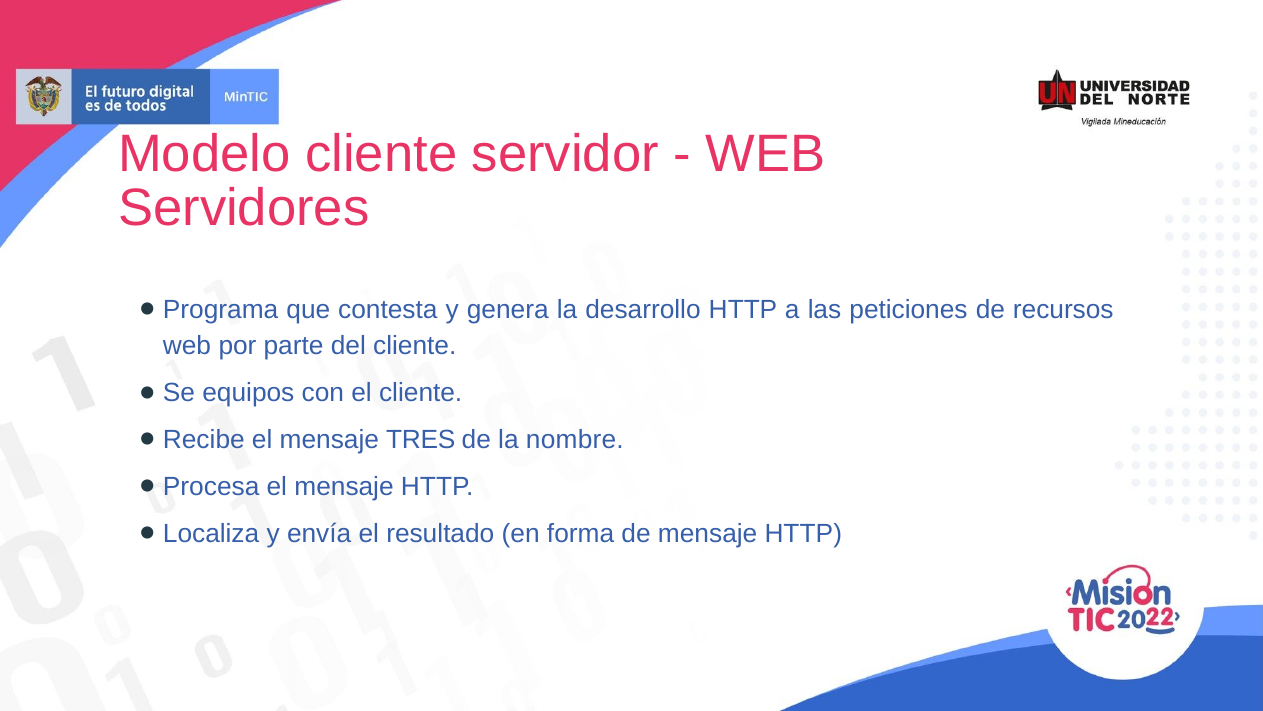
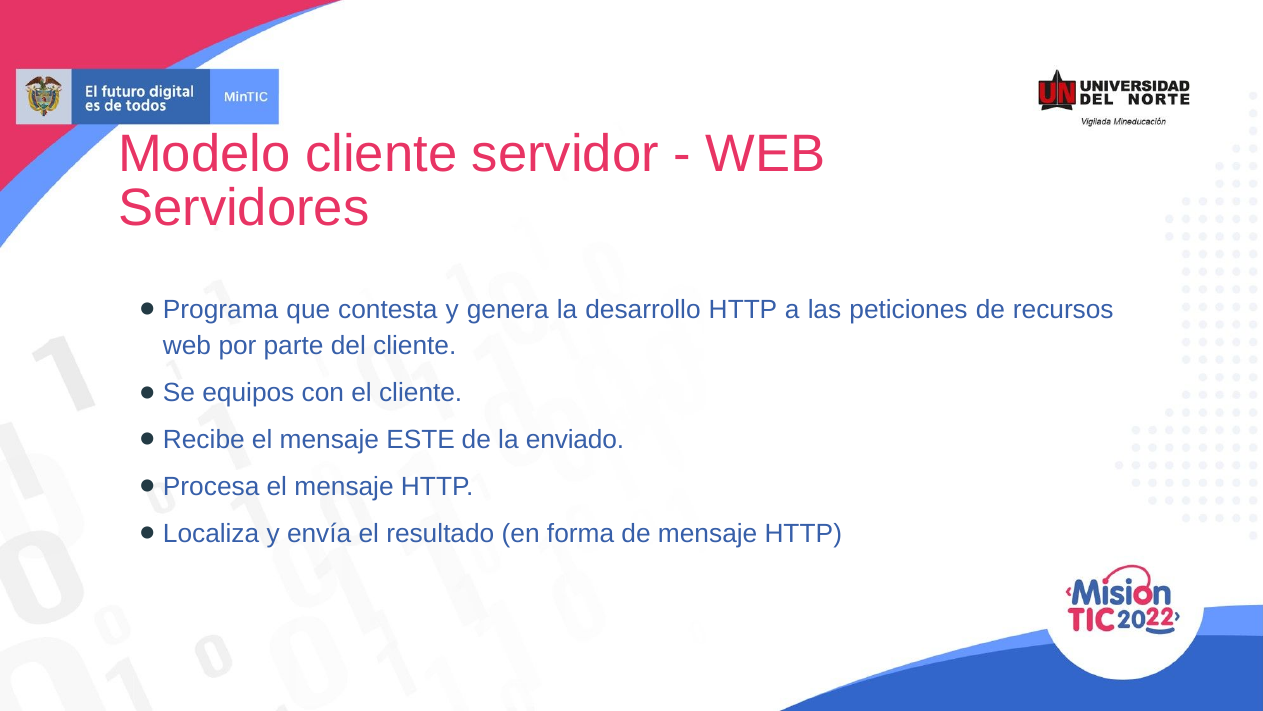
TRES: TRES -> ESTE
nombre: nombre -> enviado
